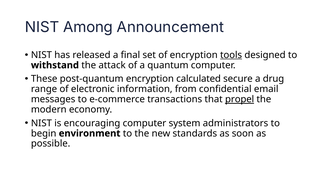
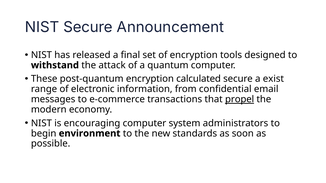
NIST Among: Among -> Secure
tools underline: present -> none
drug: drug -> exist
